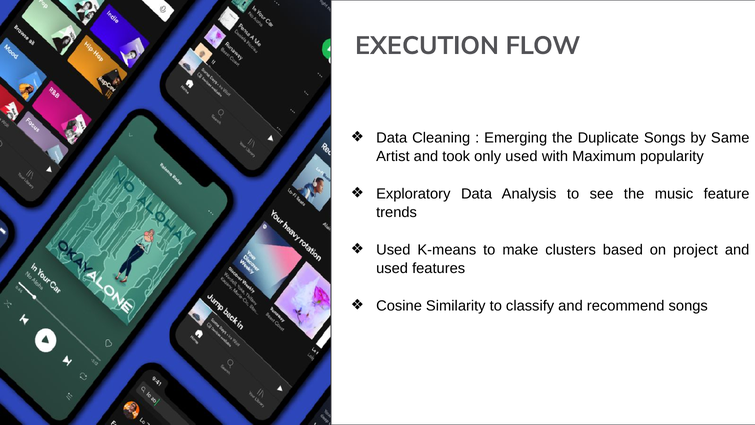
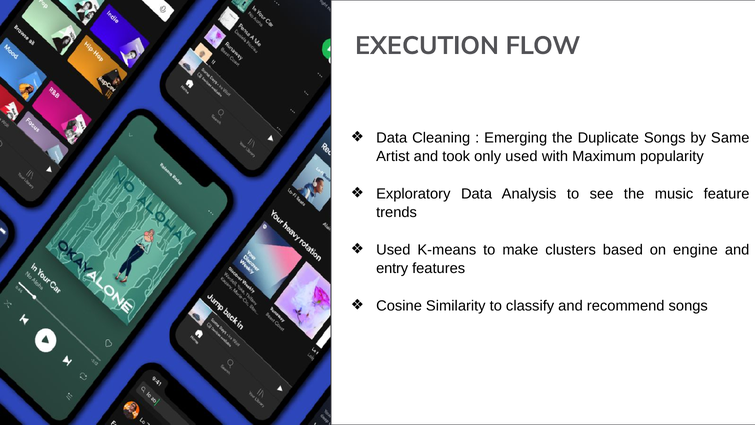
project: project -> engine
used at (392, 268): used -> entry
